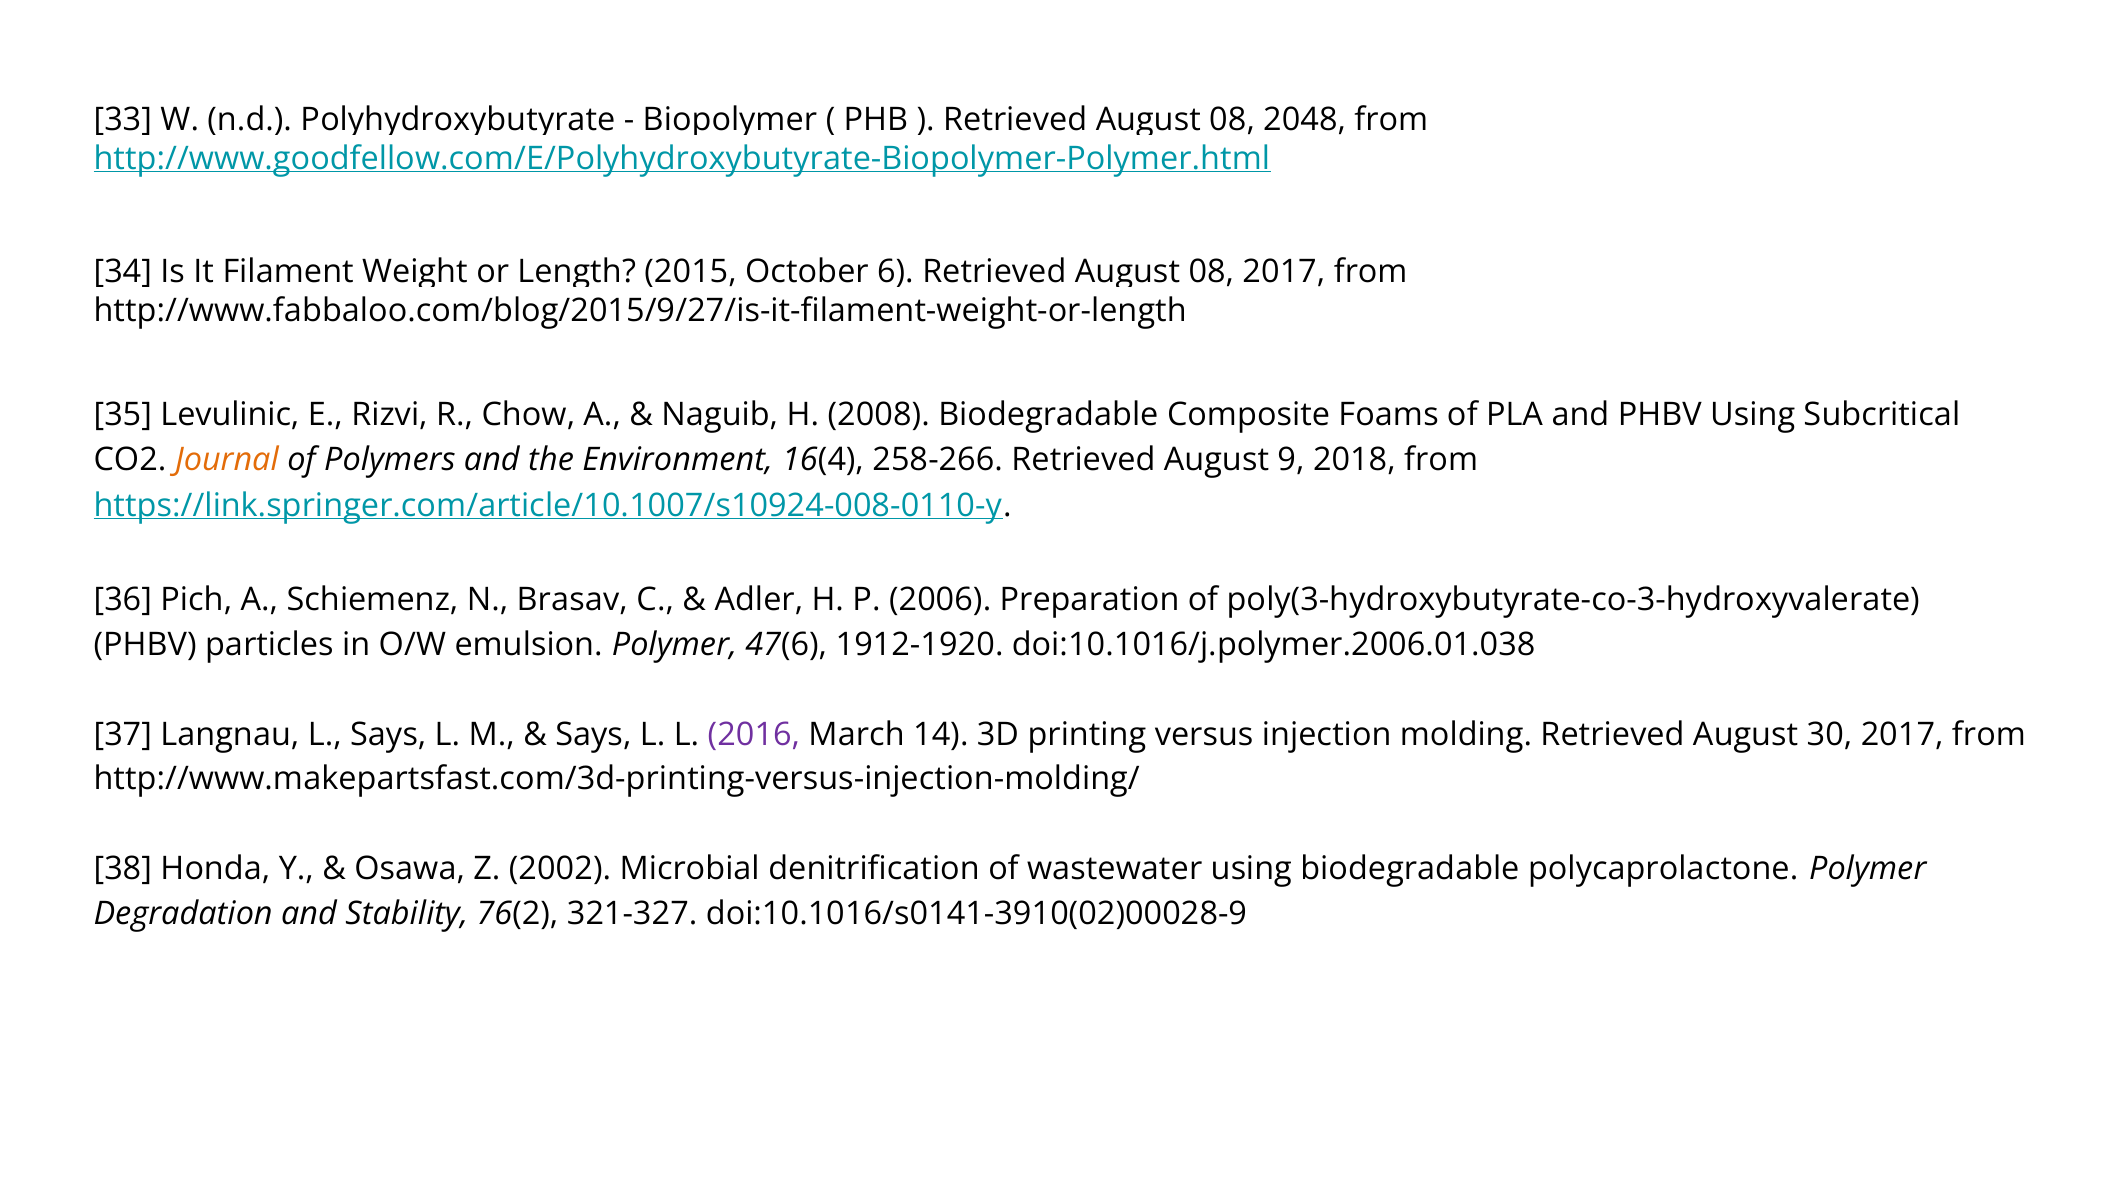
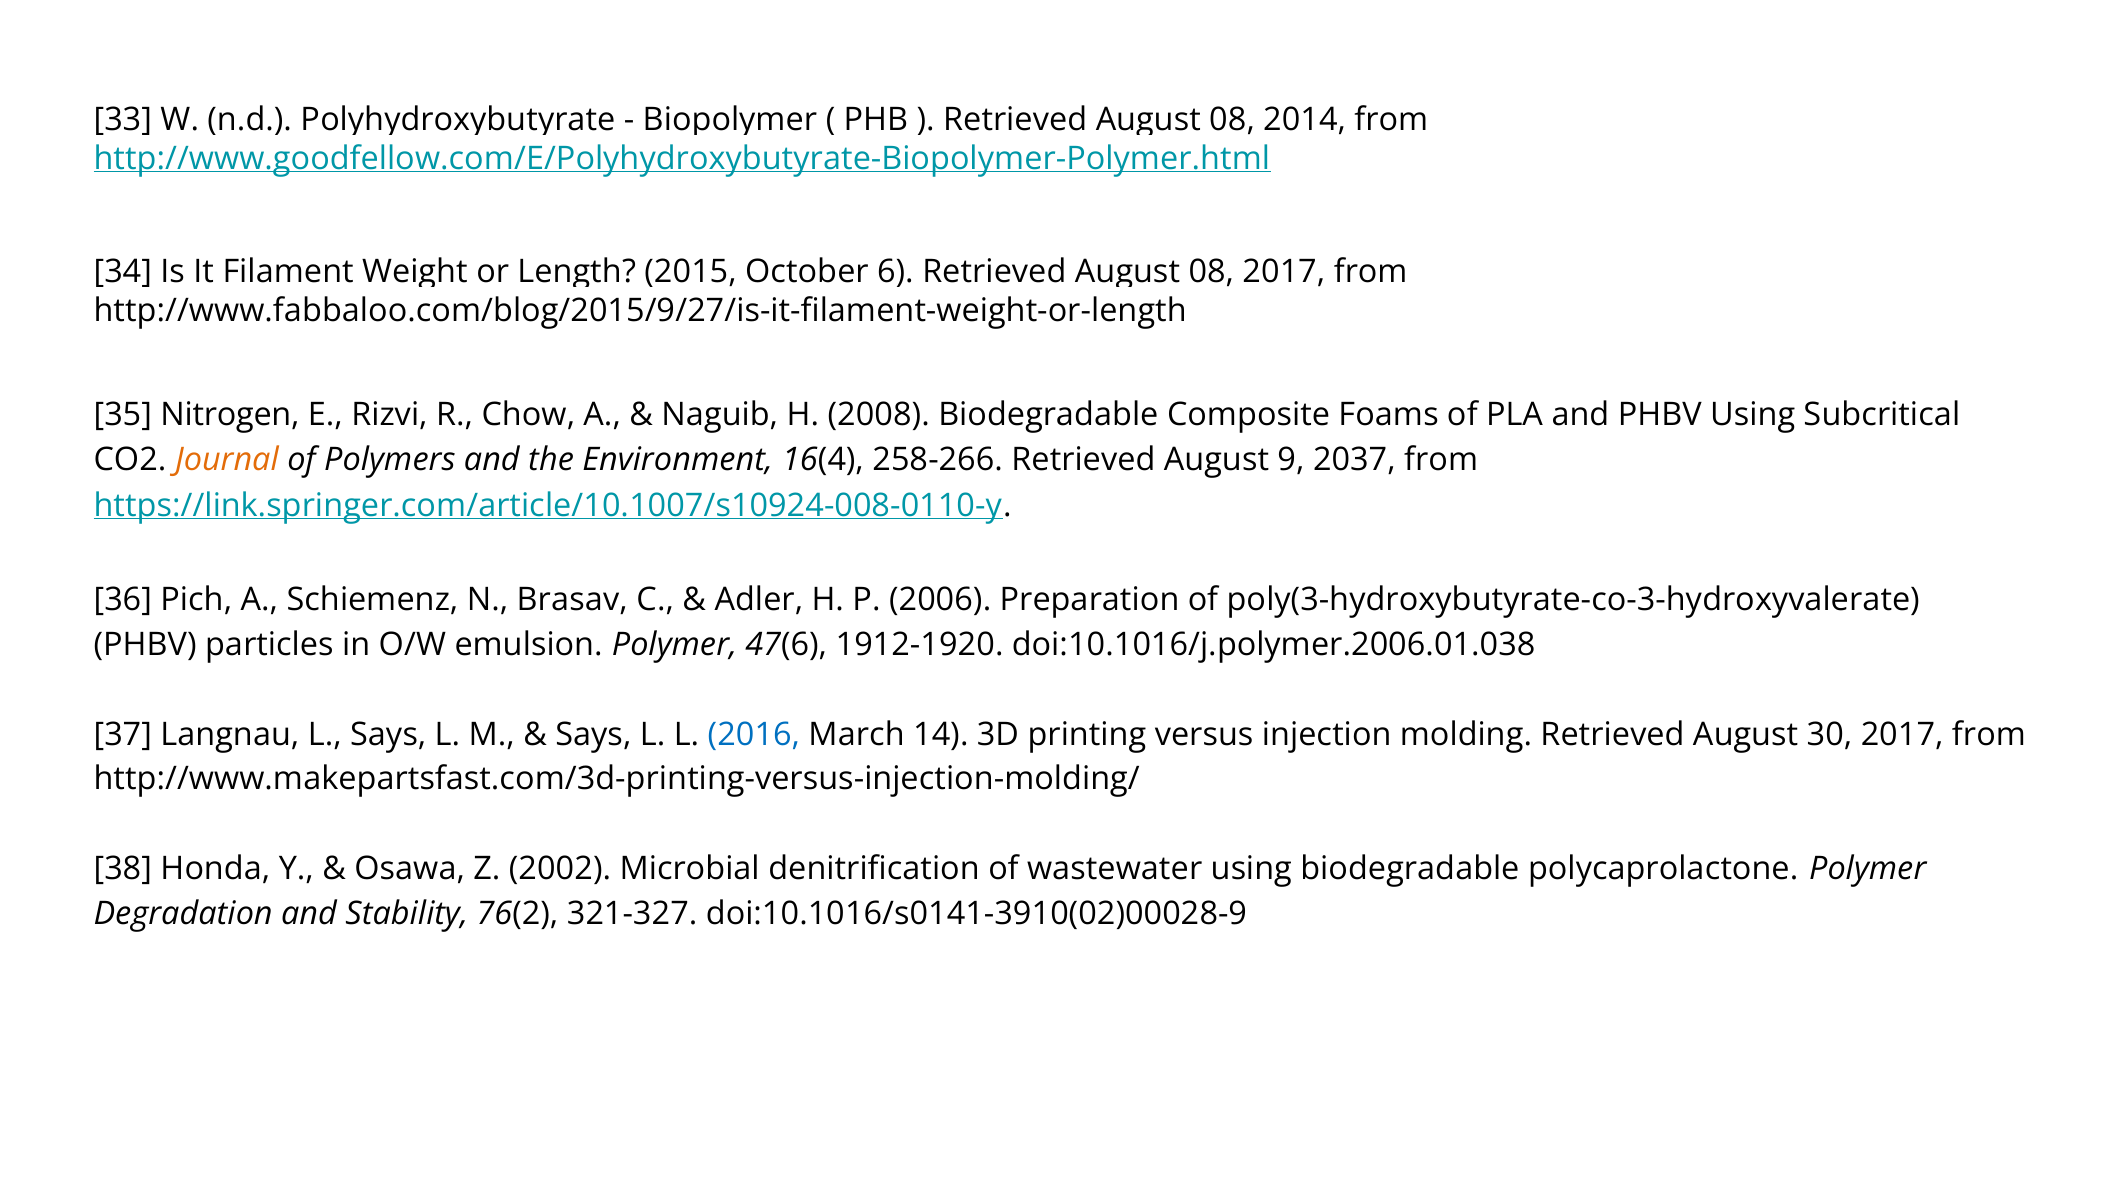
2048: 2048 -> 2014
Levulinic: Levulinic -> Nitrogen
2018: 2018 -> 2037
2016 colour: purple -> blue
